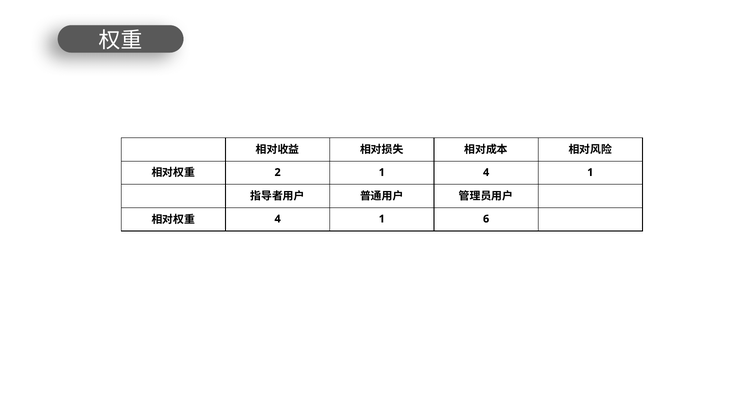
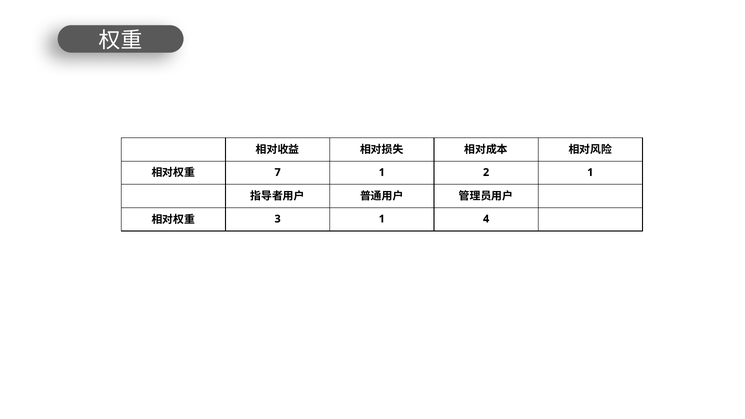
2: 2 -> 7
1 4: 4 -> 2
4 at (278, 219): 4 -> 3
6: 6 -> 4
